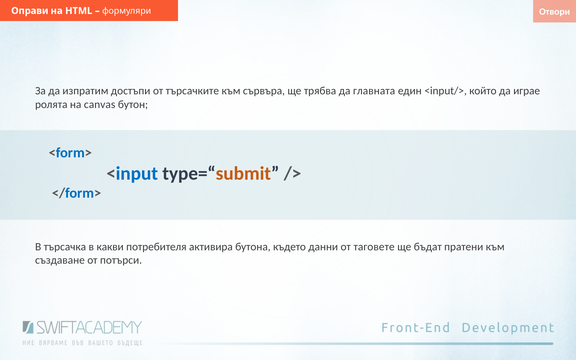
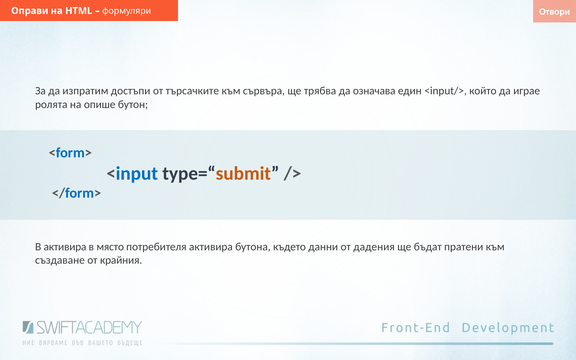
главната: главната -> означава
canvas: canvas -> опише
В търсачка: търсачка -> активира
какви: какви -> място
таговете: таговете -> дадения
потърси: потърси -> крайния
